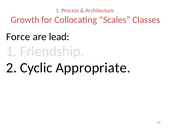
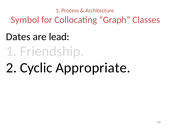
Growth: Growth -> Symbol
Scales: Scales -> Graph
Force: Force -> Dates
